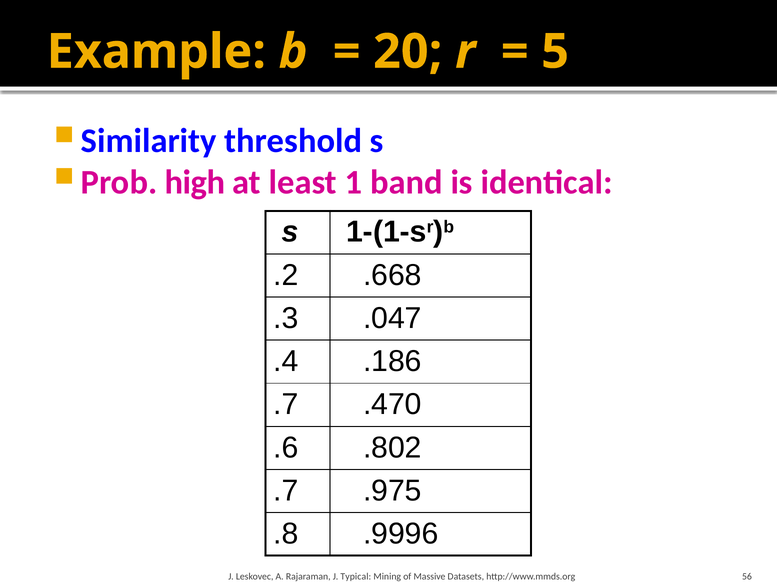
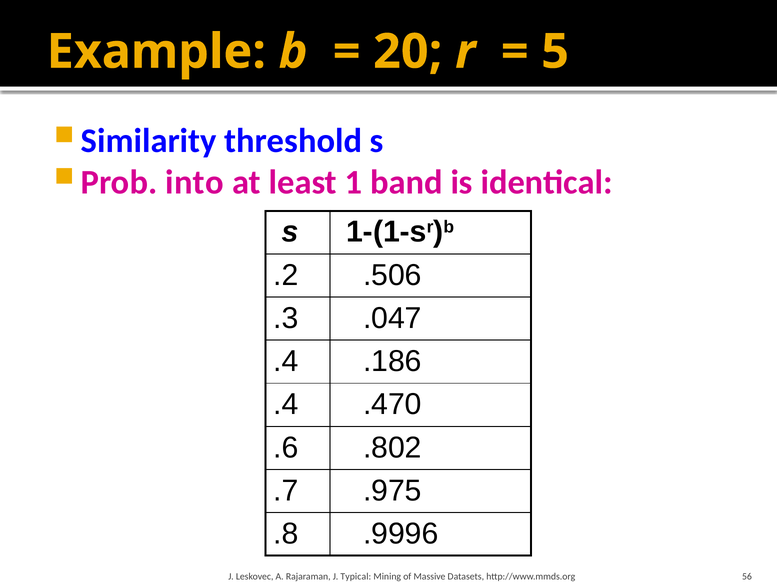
high: high -> into
.668: .668 -> .506
.7 at (286, 405): .7 -> .4
